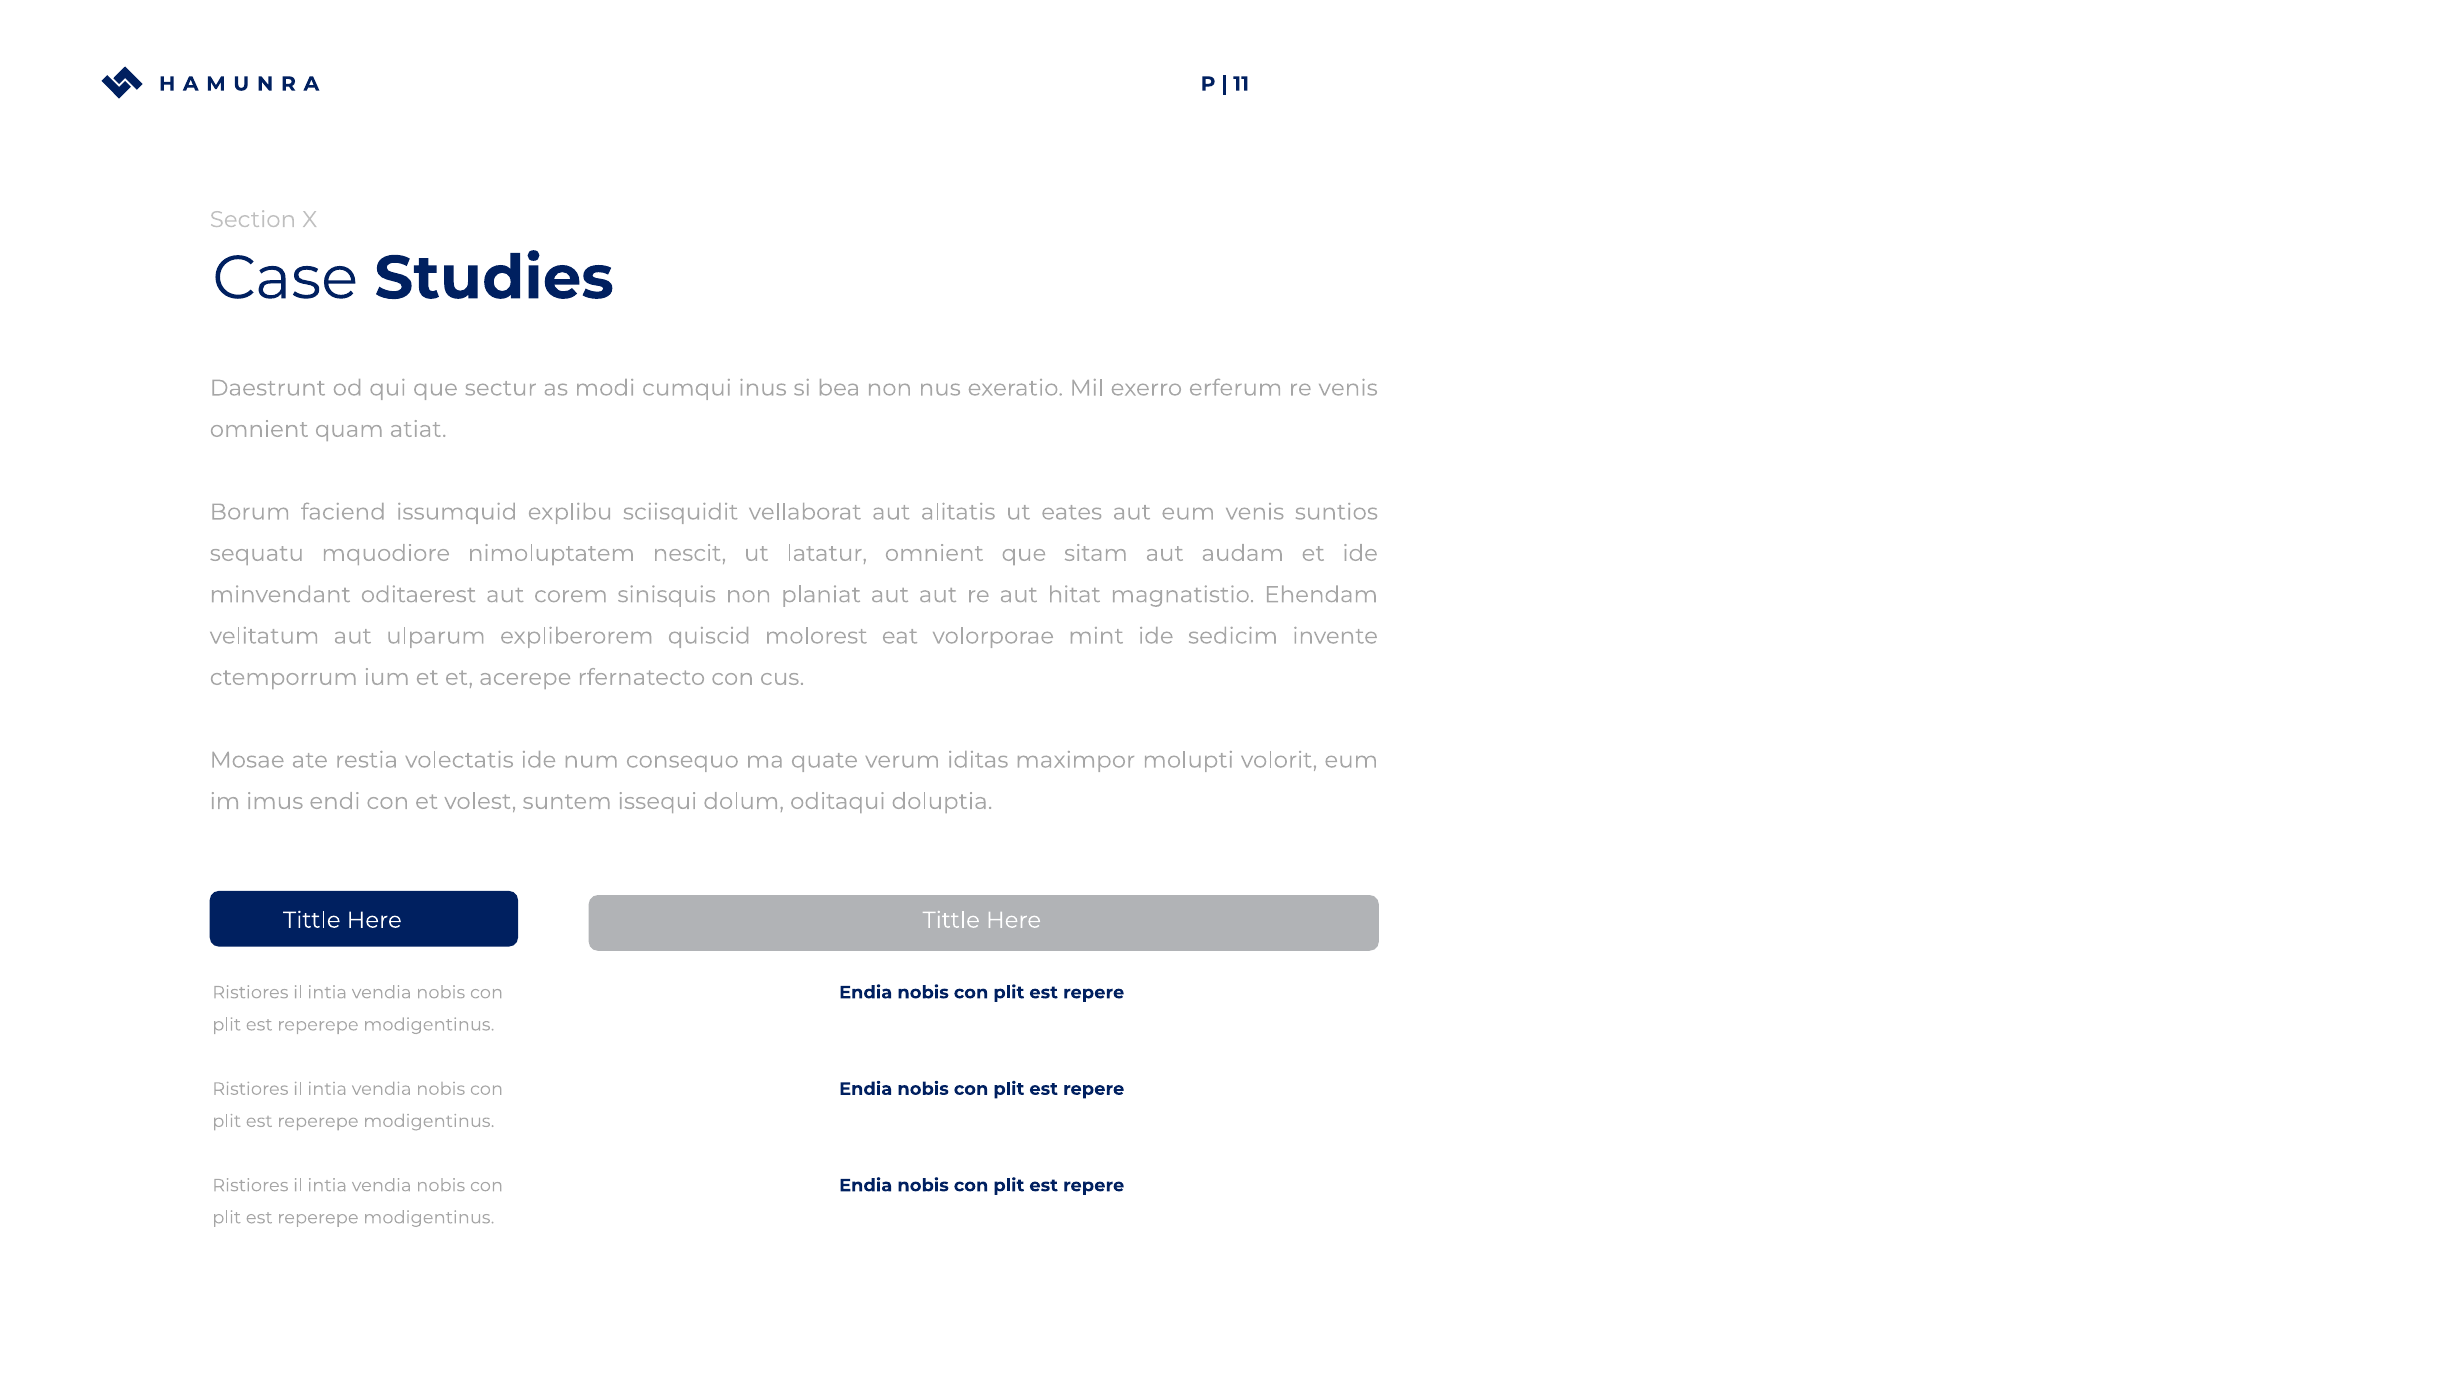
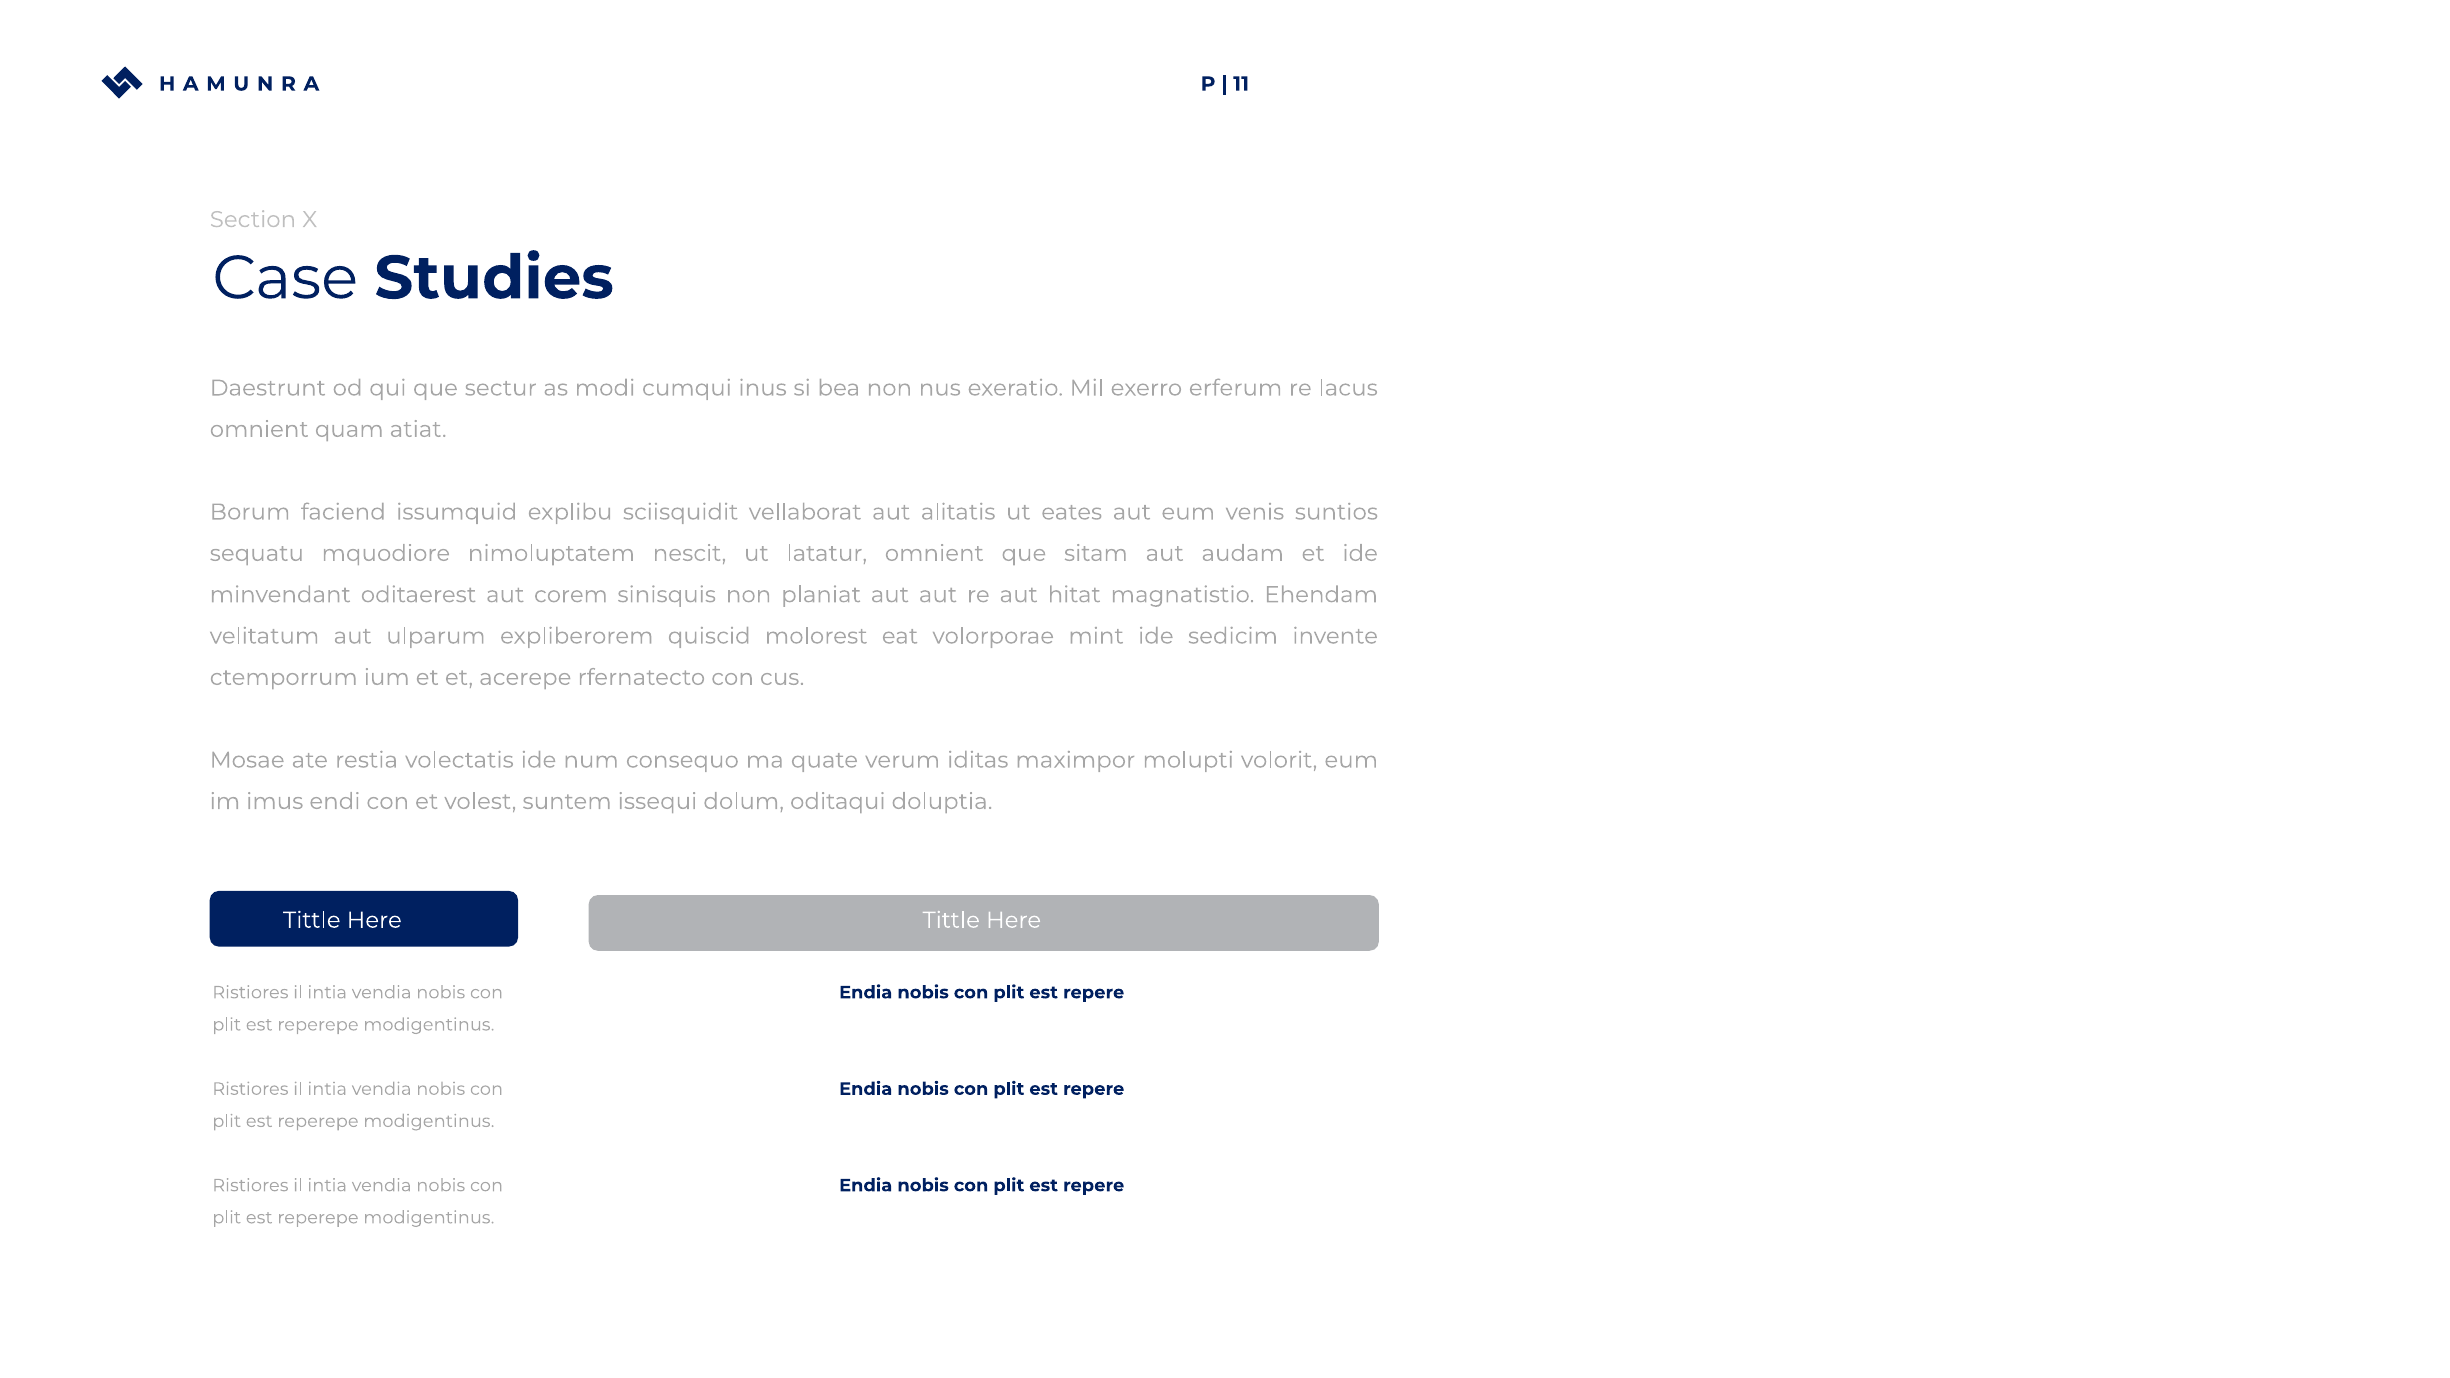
re venis: venis -> lacus
